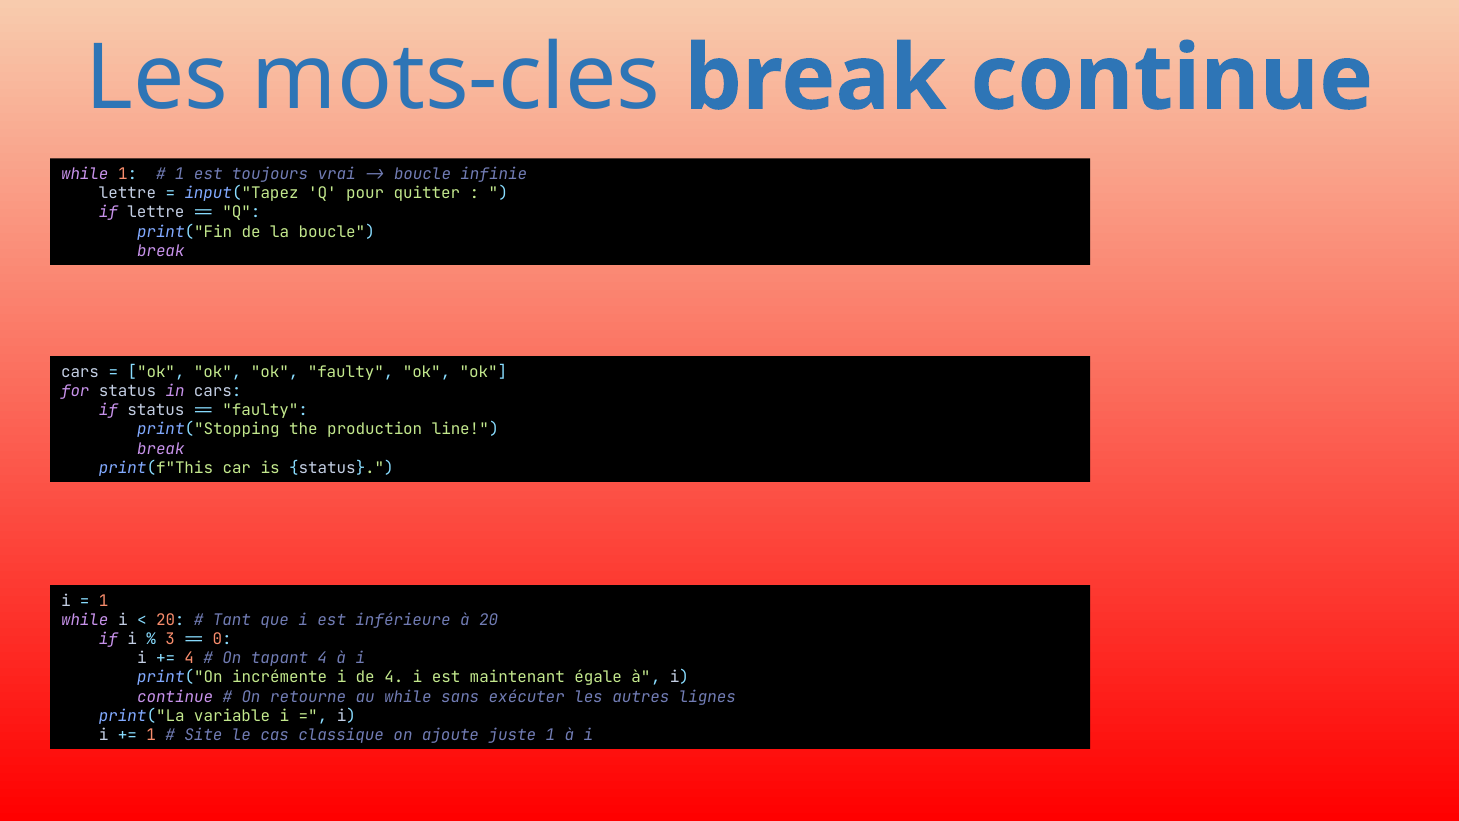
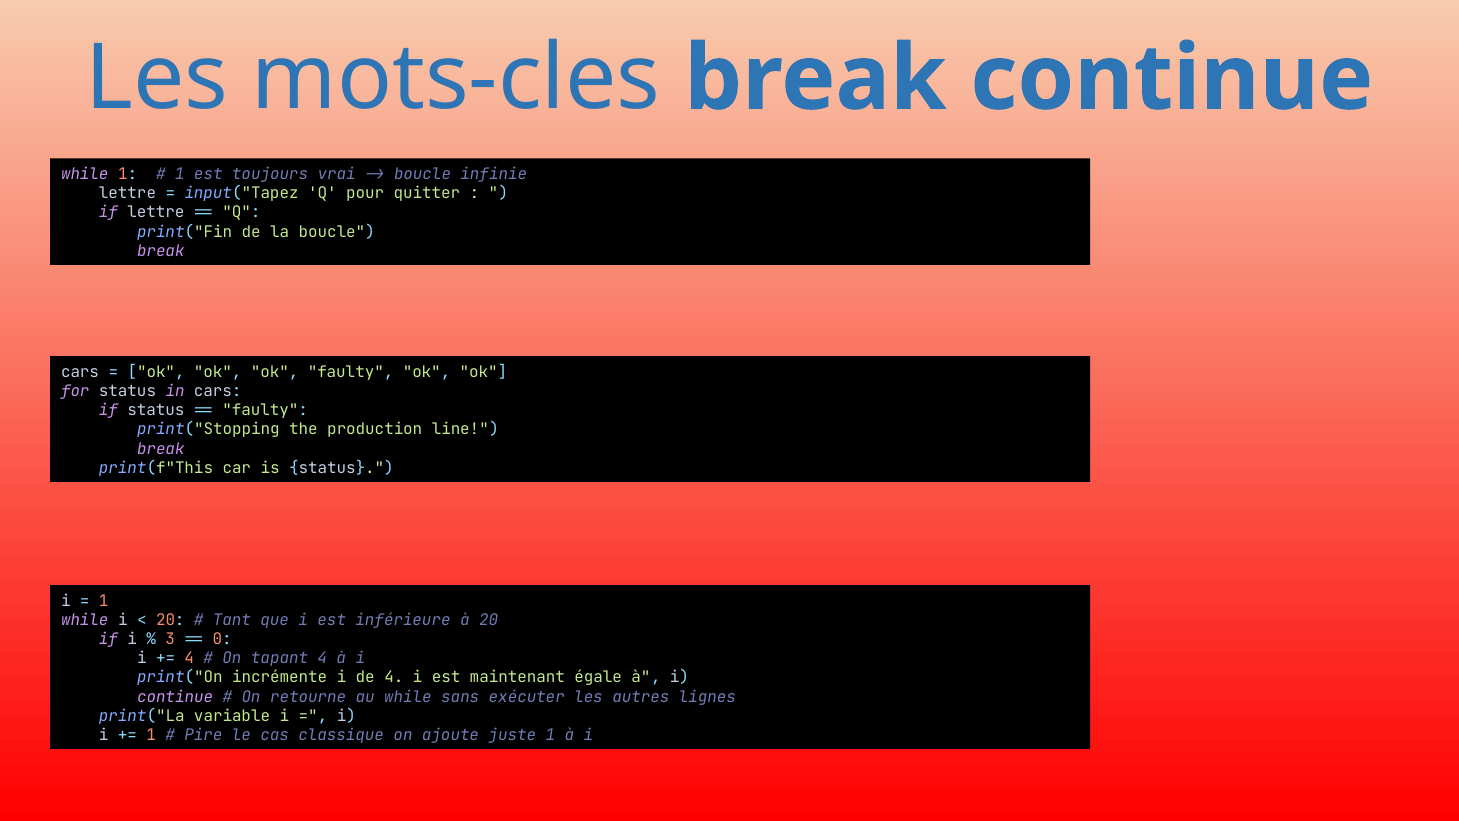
Site: Site -> Pire
